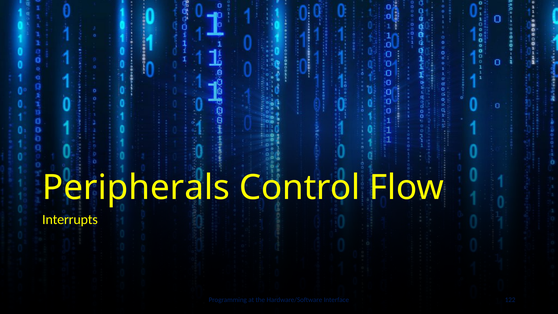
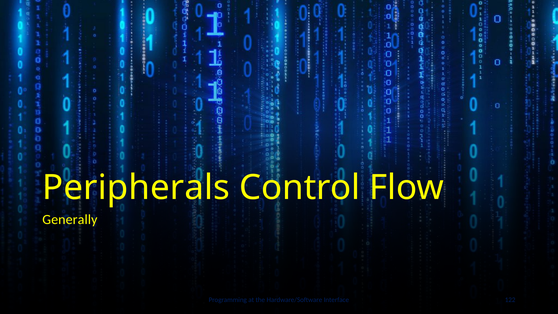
Interrupts: Interrupts -> Generally
